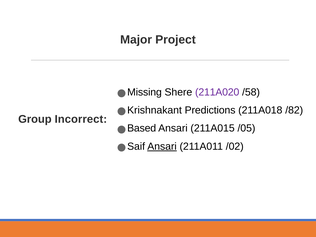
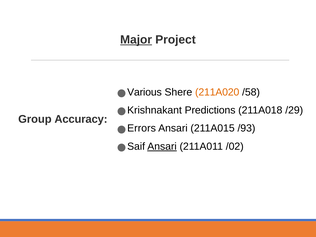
Major underline: none -> present
Missing: Missing -> Various
211A020 colour: purple -> orange
/82: /82 -> /29
Incorrect: Incorrect -> Accuracy
Based: Based -> Errors
/05: /05 -> /93
